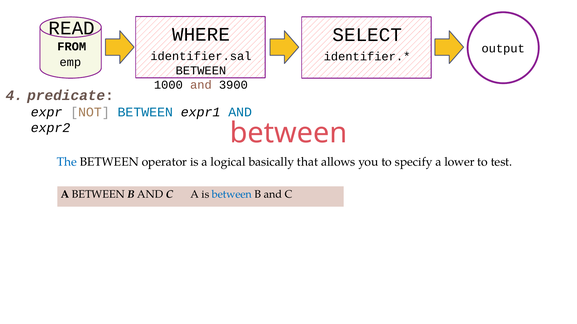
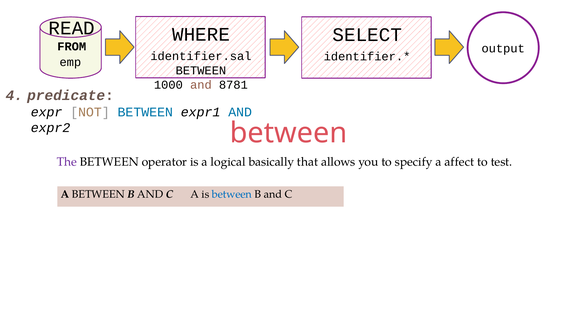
3900: 3900 -> 8781
The colour: blue -> purple
lower: lower -> affect
